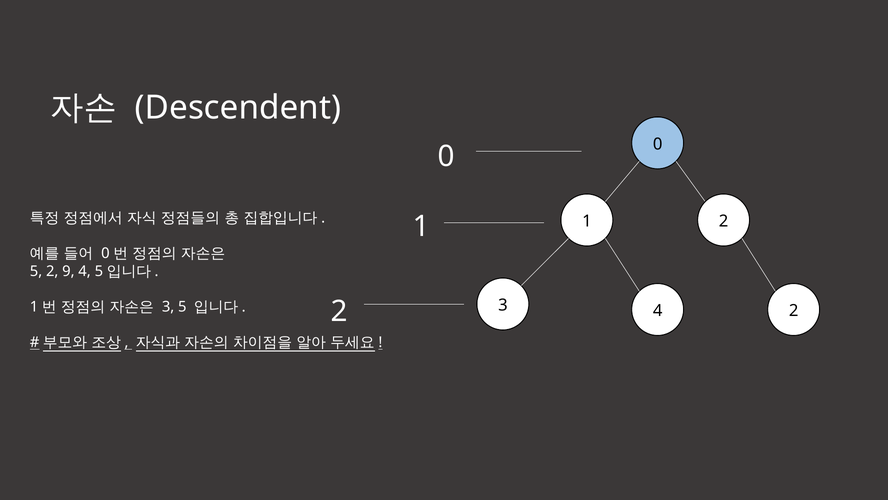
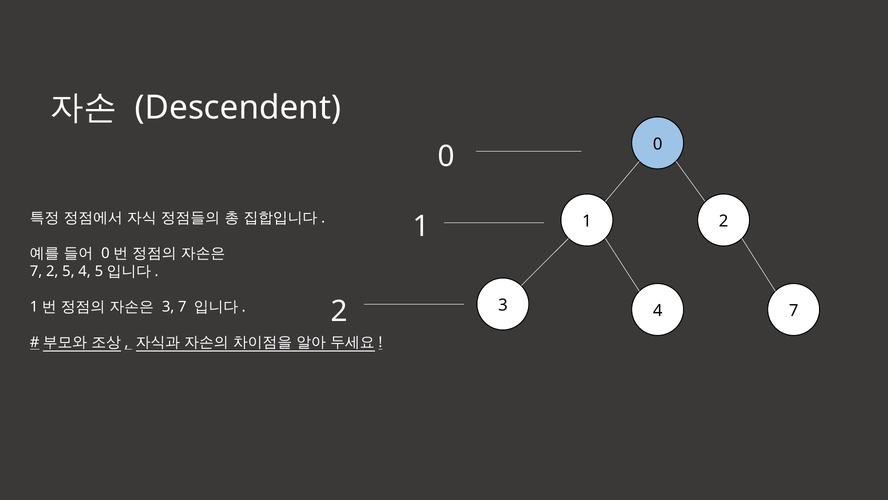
5 at (36, 271): 5 -> 7
9: 9 -> 5
4 2: 2 -> 7
3 5: 5 -> 7
